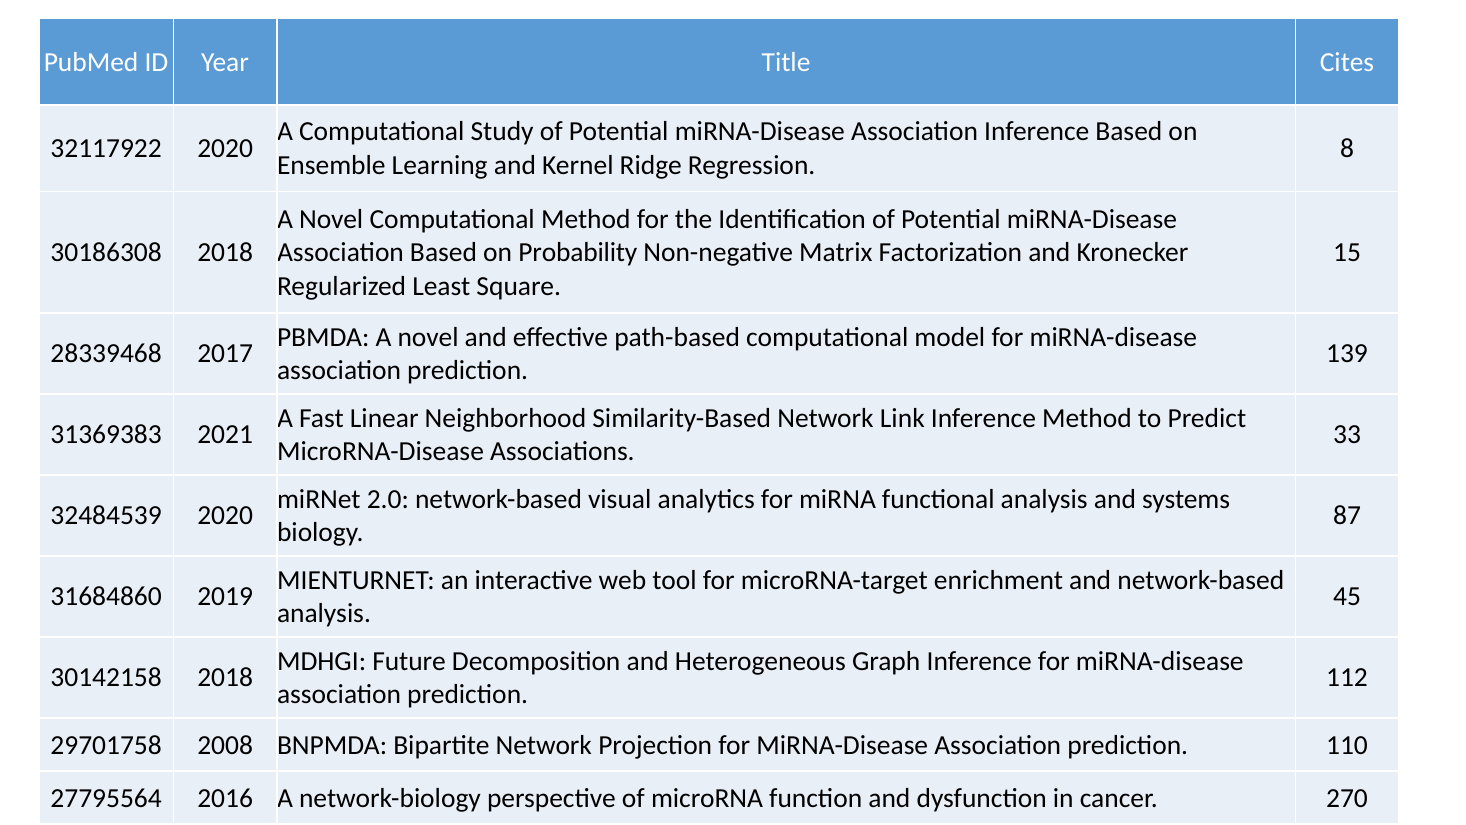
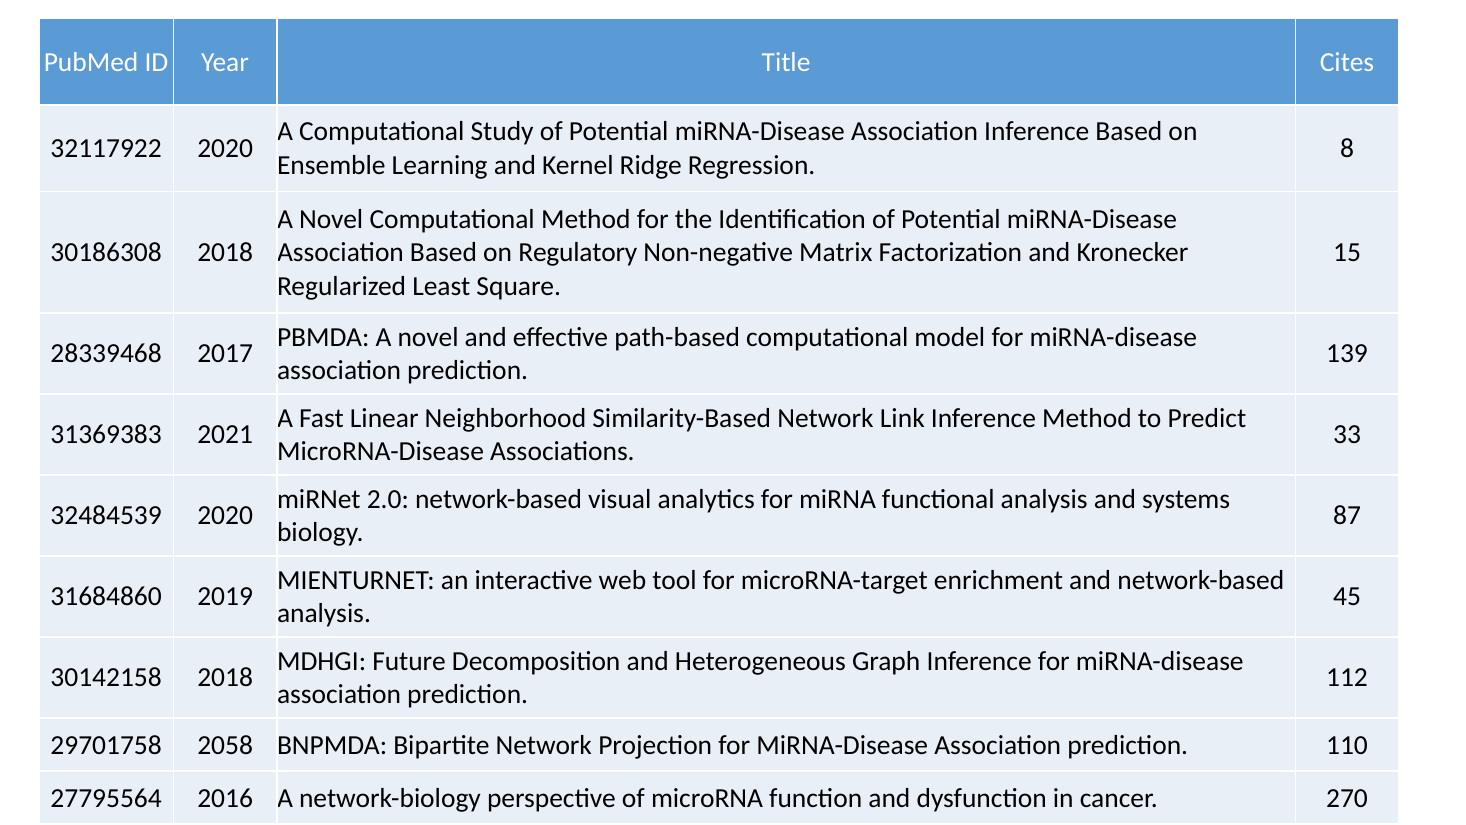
Probability: Probability -> Regulatory
2008: 2008 -> 2058
